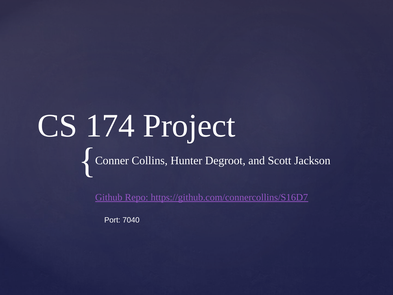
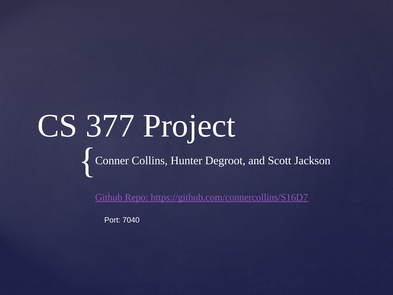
174: 174 -> 377
